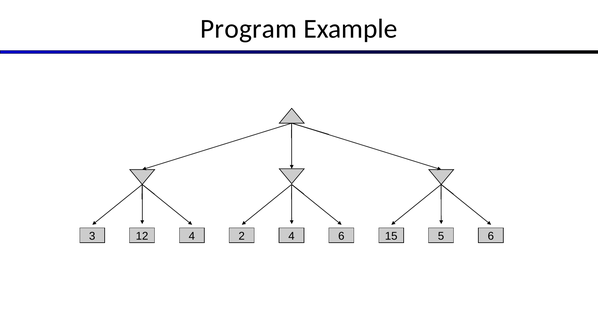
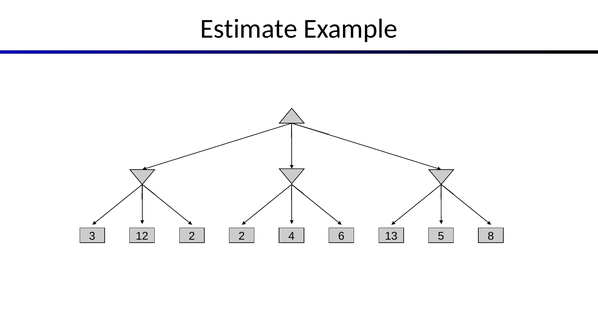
Program: Program -> Estimate
12 4: 4 -> 2
15: 15 -> 13
5 6: 6 -> 8
